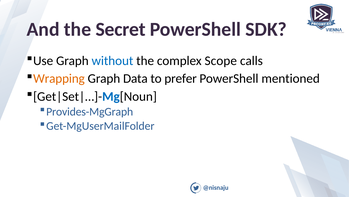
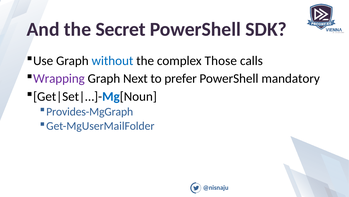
Scope: Scope -> Those
Wrapping colour: orange -> purple
Data: Data -> Next
mentioned: mentioned -> mandatory
